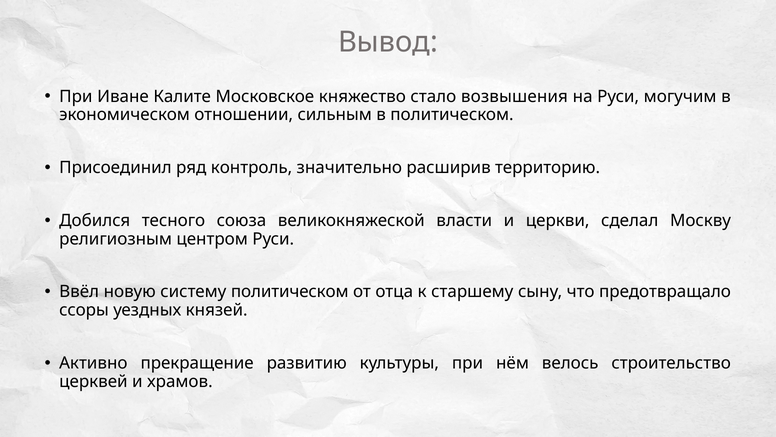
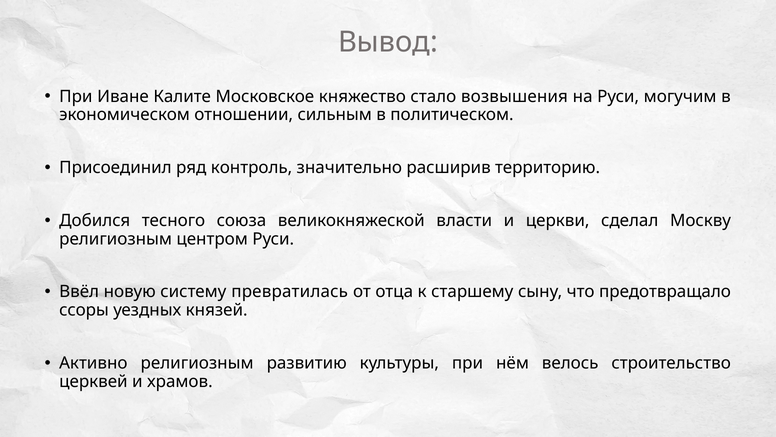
систему политическом: политическом -> превратилась
Активно прекращение: прекращение -> религиозным
